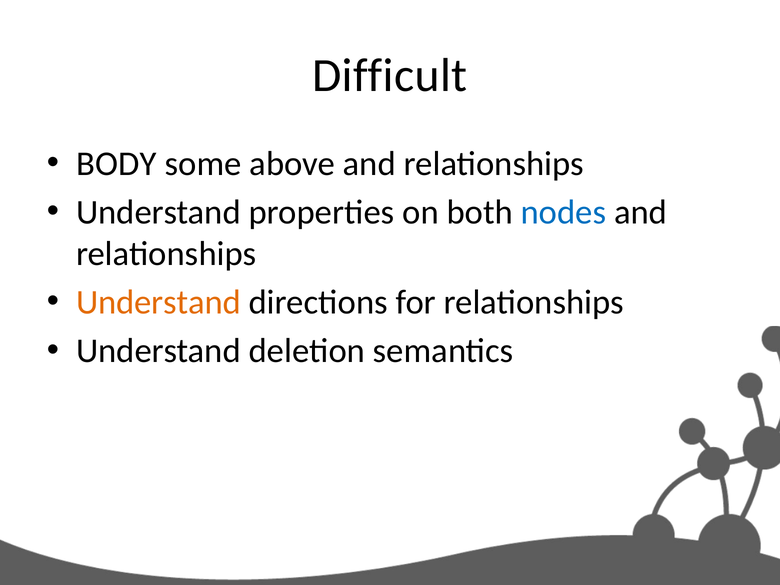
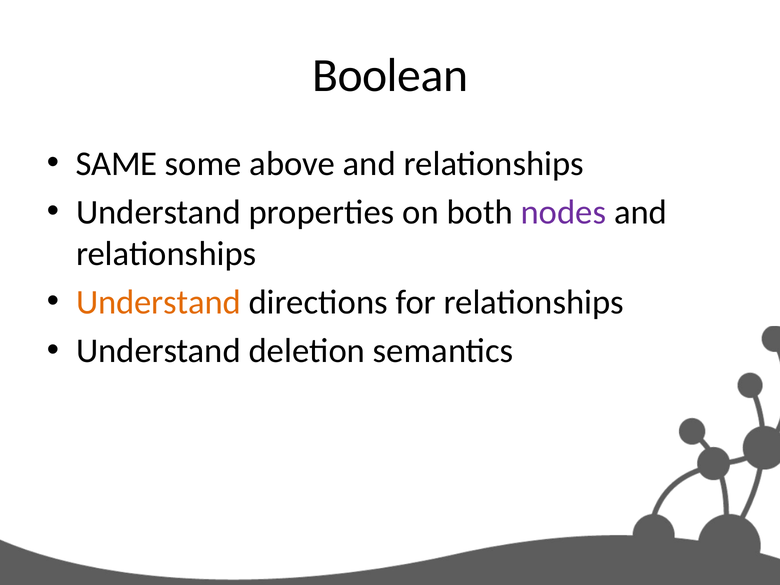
Difficult: Difficult -> Boolean
BODY: BODY -> SAME
nodes colour: blue -> purple
